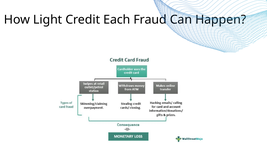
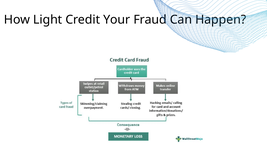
Each: Each -> Your
